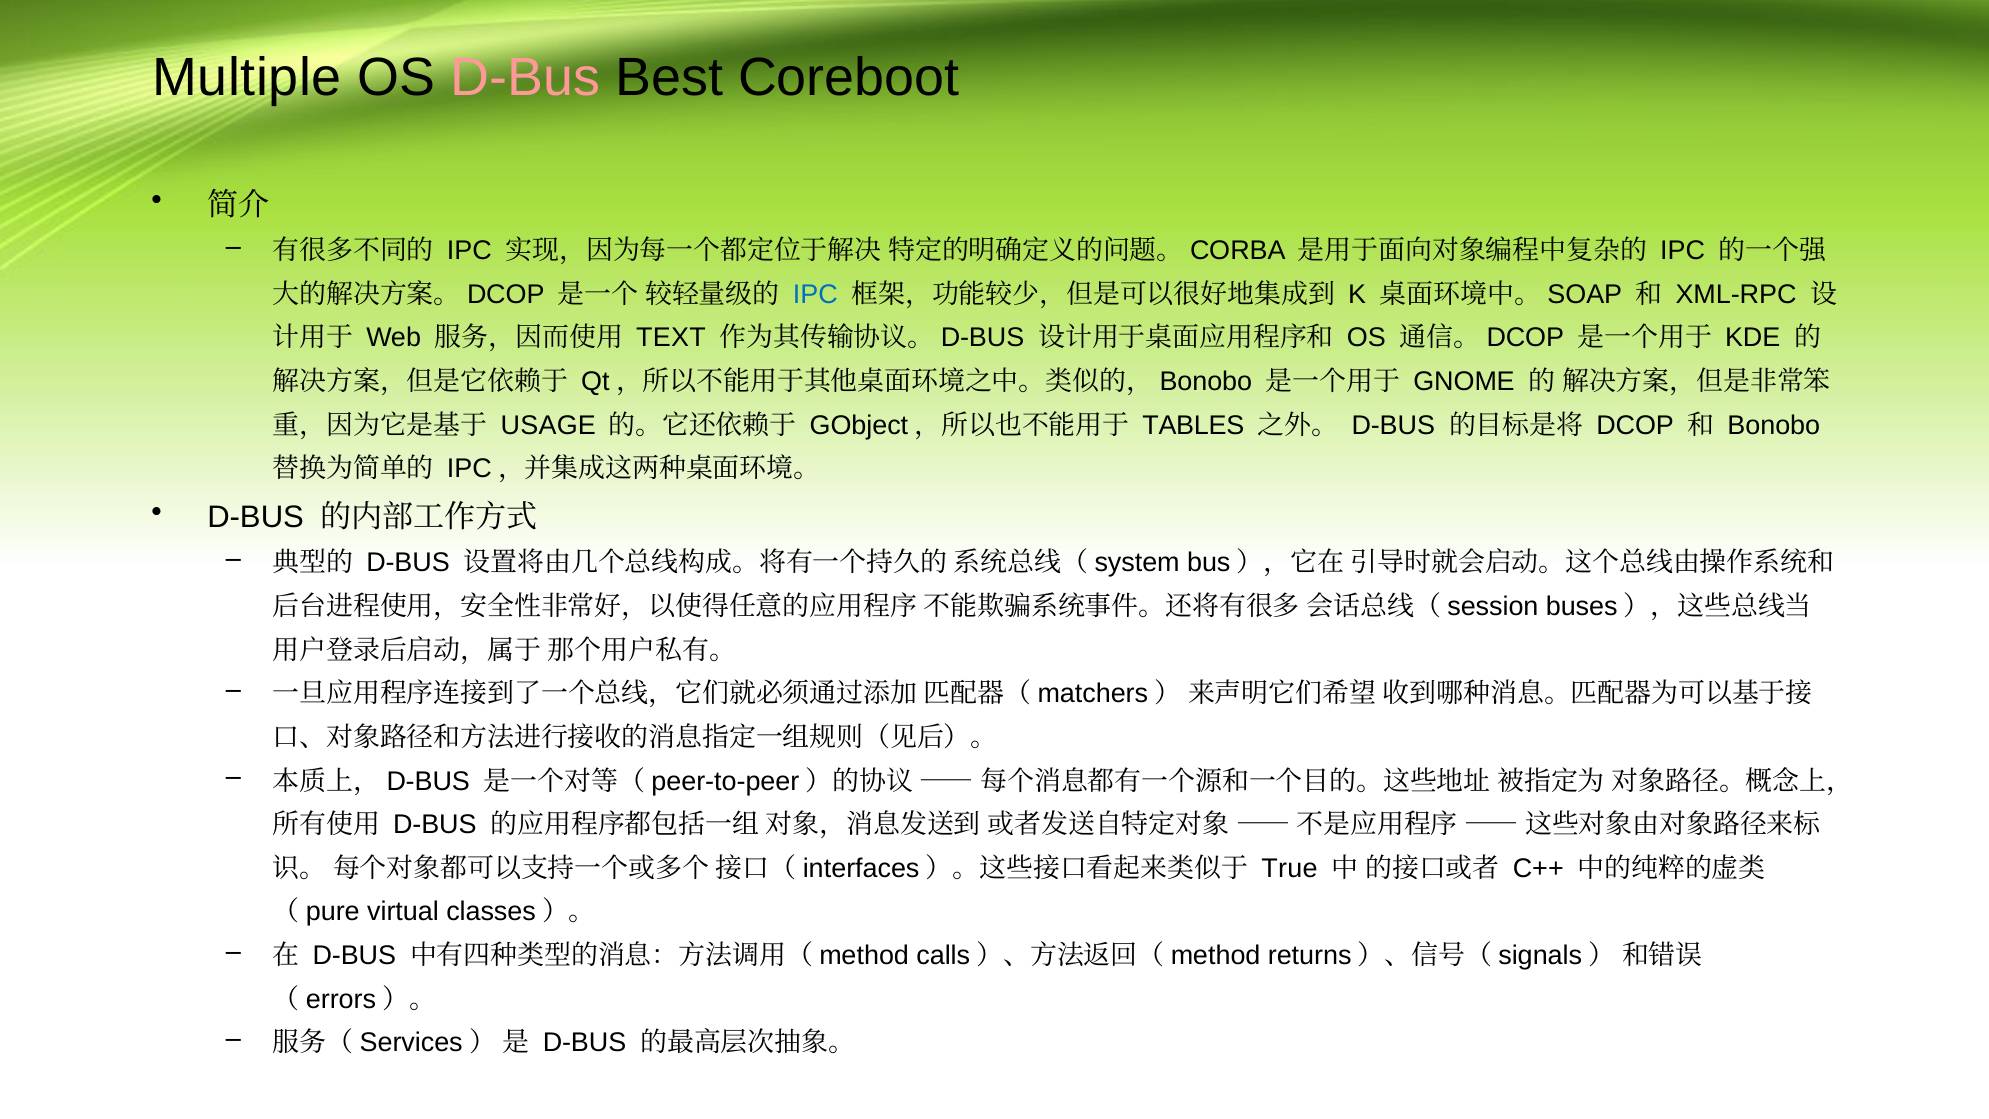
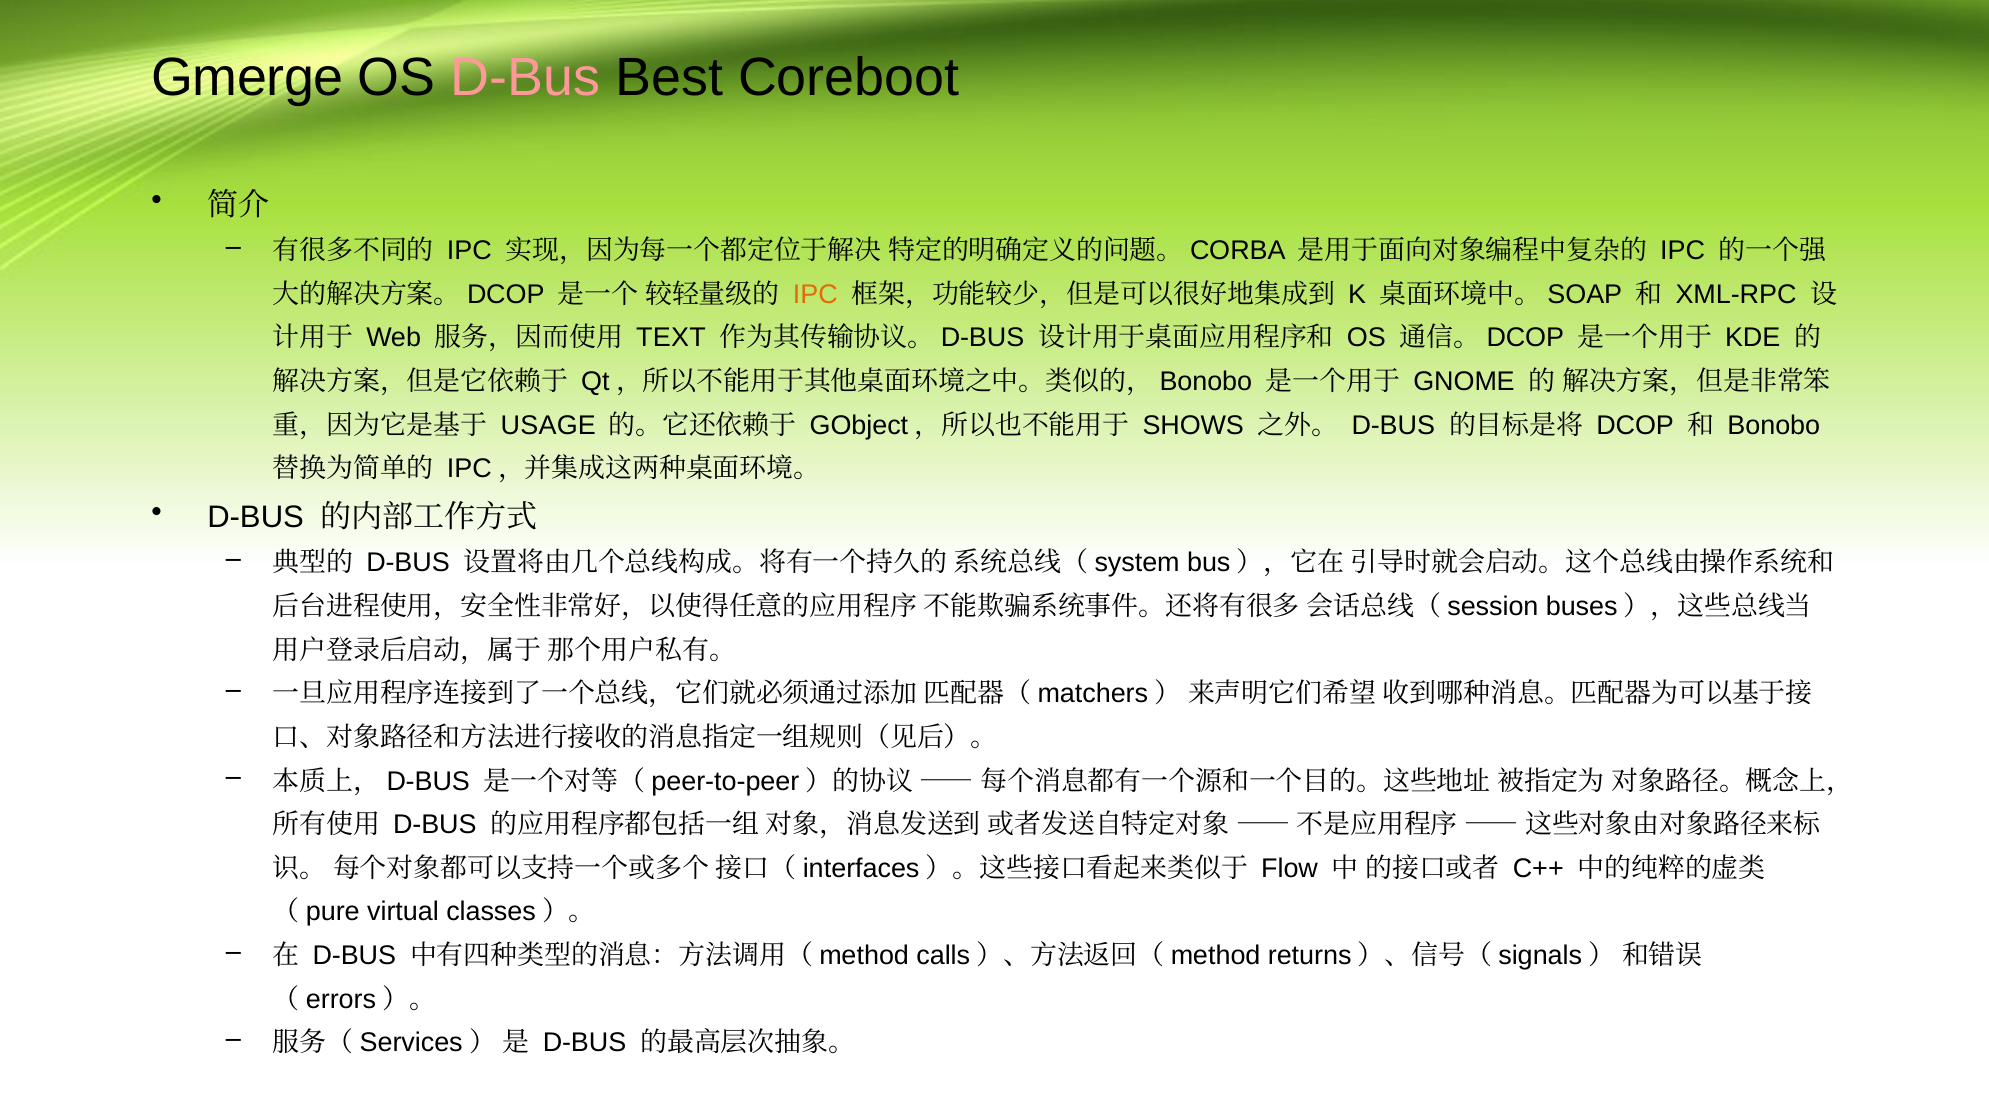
Multiple: Multiple -> Gmerge
IPC at (815, 294) colour: blue -> orange
TABLES: TABLES -> SHOWS
True: True -> Flow
